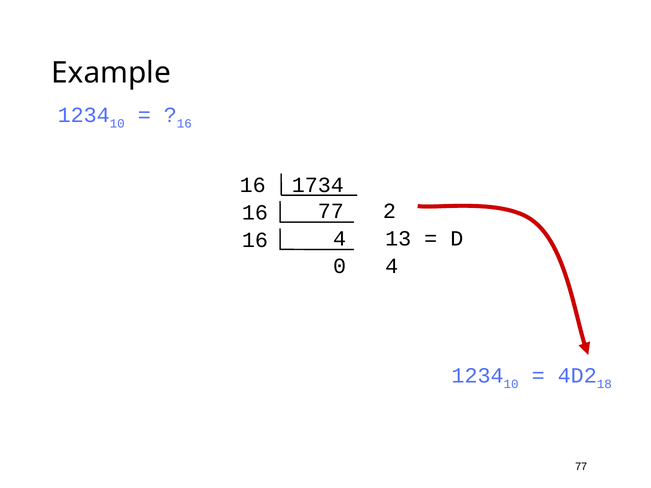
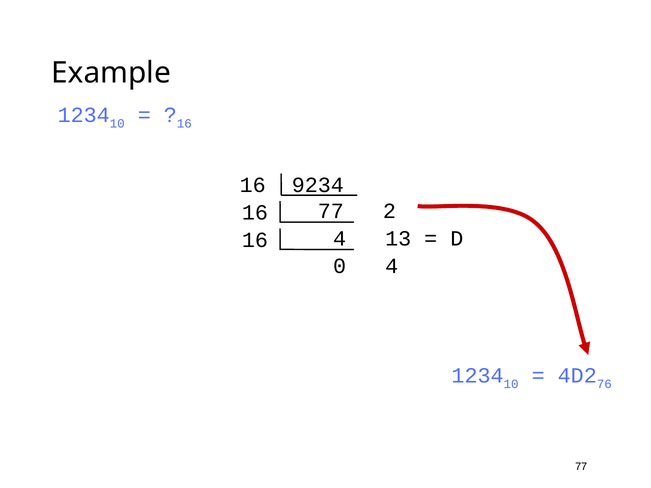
1734: 1734 -> 9234
18: 18 -> 76
